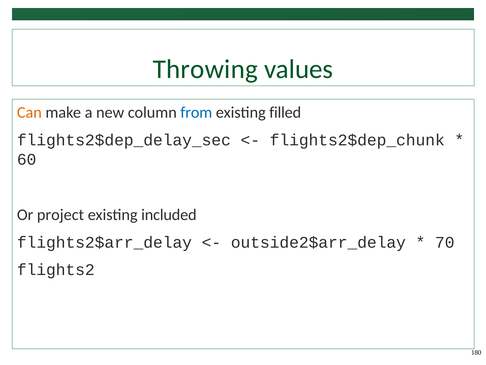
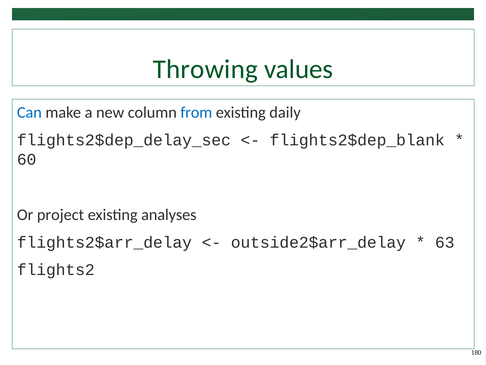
Can colour: orange -> blue
filled: filled -> daily
flights2$dep_chunk: flights2$dep_chunk -> flights2$dep_blank
included: included -> analyses
70: 70 -> 63
